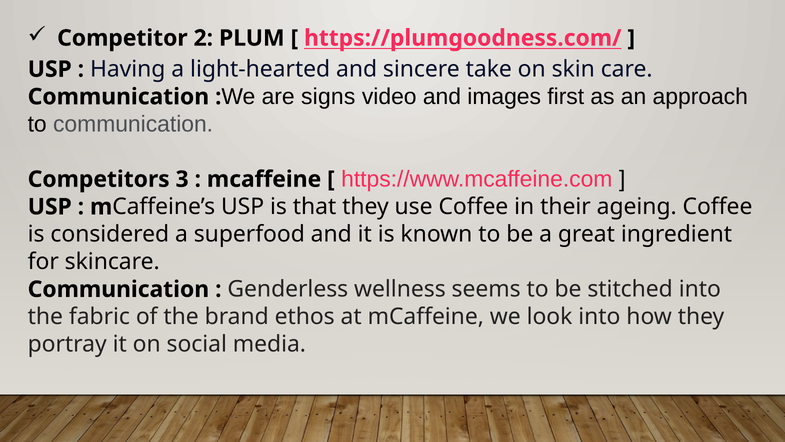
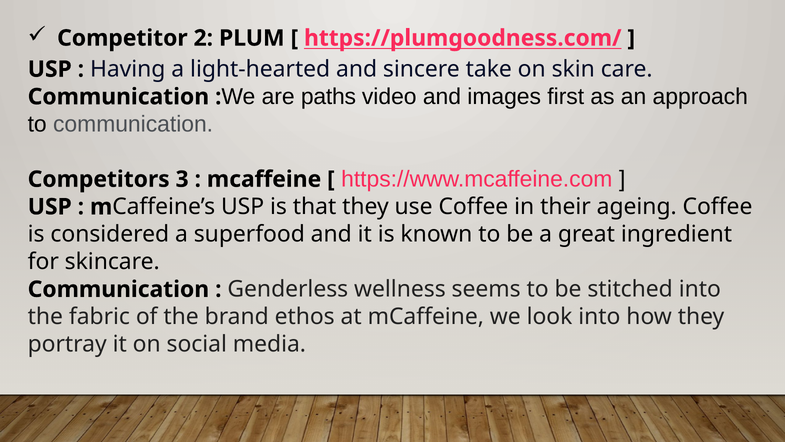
signs: signs -> paths
